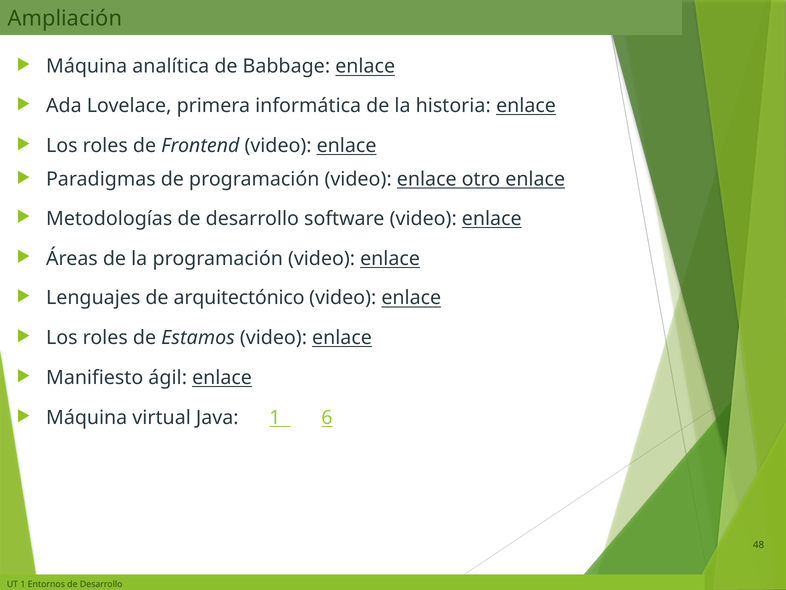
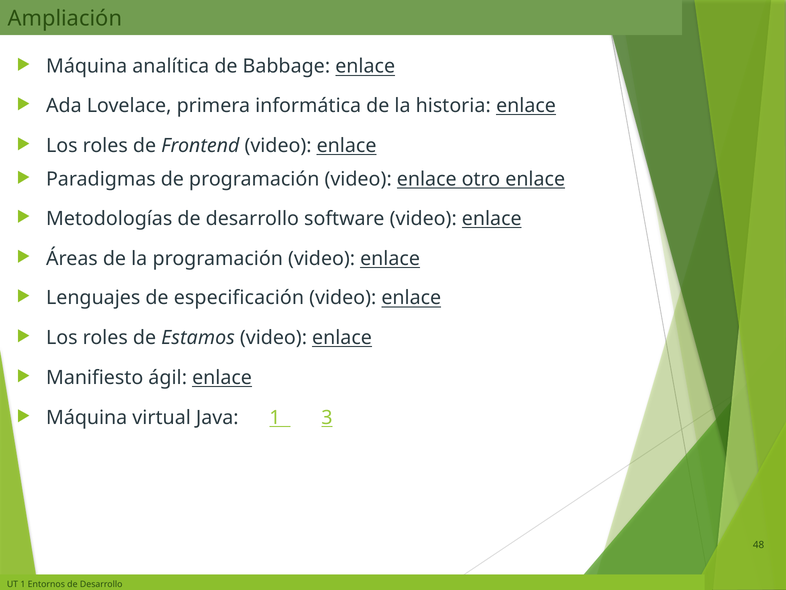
arquitectónico: arquitectónico -> especificación
6: 6 -> 3
